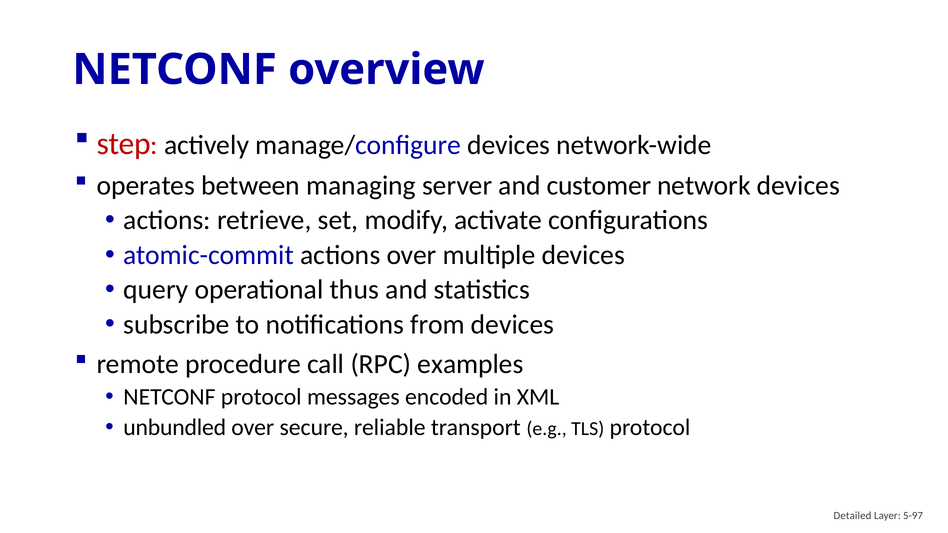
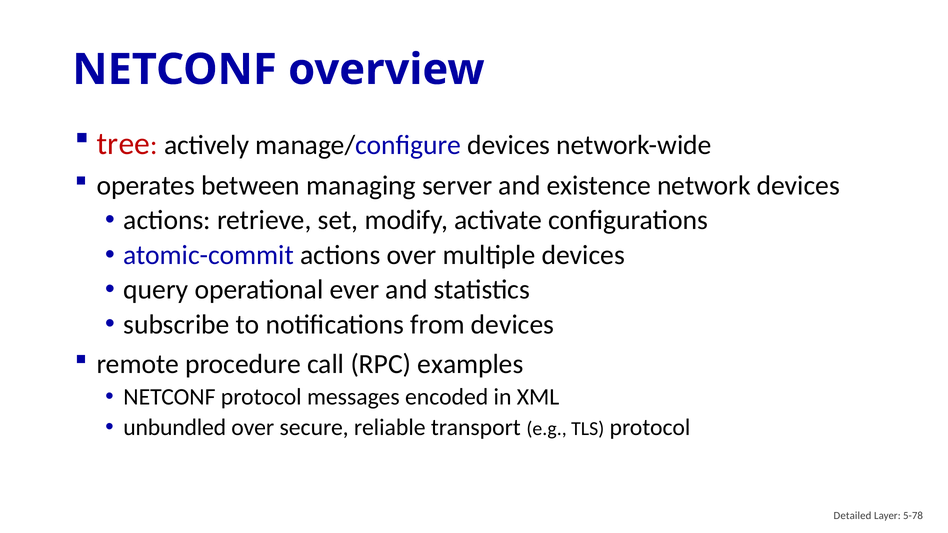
step: step -> tree
customer: customer -> existence
thus: thus -> ever
5-97: 5-97 -> 5-78
